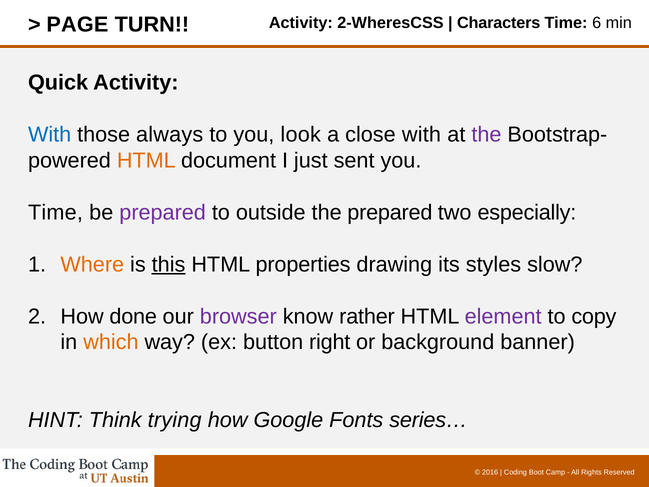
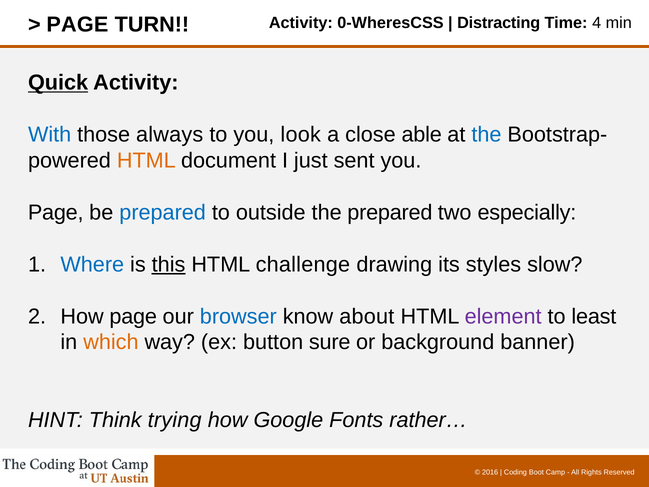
2-WheresCSS: 2-WheresCSS -> 0-WheresCSS
Characters: Characters -> Distracting
6: 6 -> 4
Quick underline: none -> present
close with: with -> able
the at (486, 134) colour: purple -> blue
Time at (55, 212): Time -> Page
prepared at (163, 212) colour: purple -> blue
Where colour: orange -> blue
properties: properties -> challenge
How done: done -> page
browser colour: purple -> blue
rather: rather -> about
copy: copy -> least
right: right -> sure
series…: series… -> rather…
